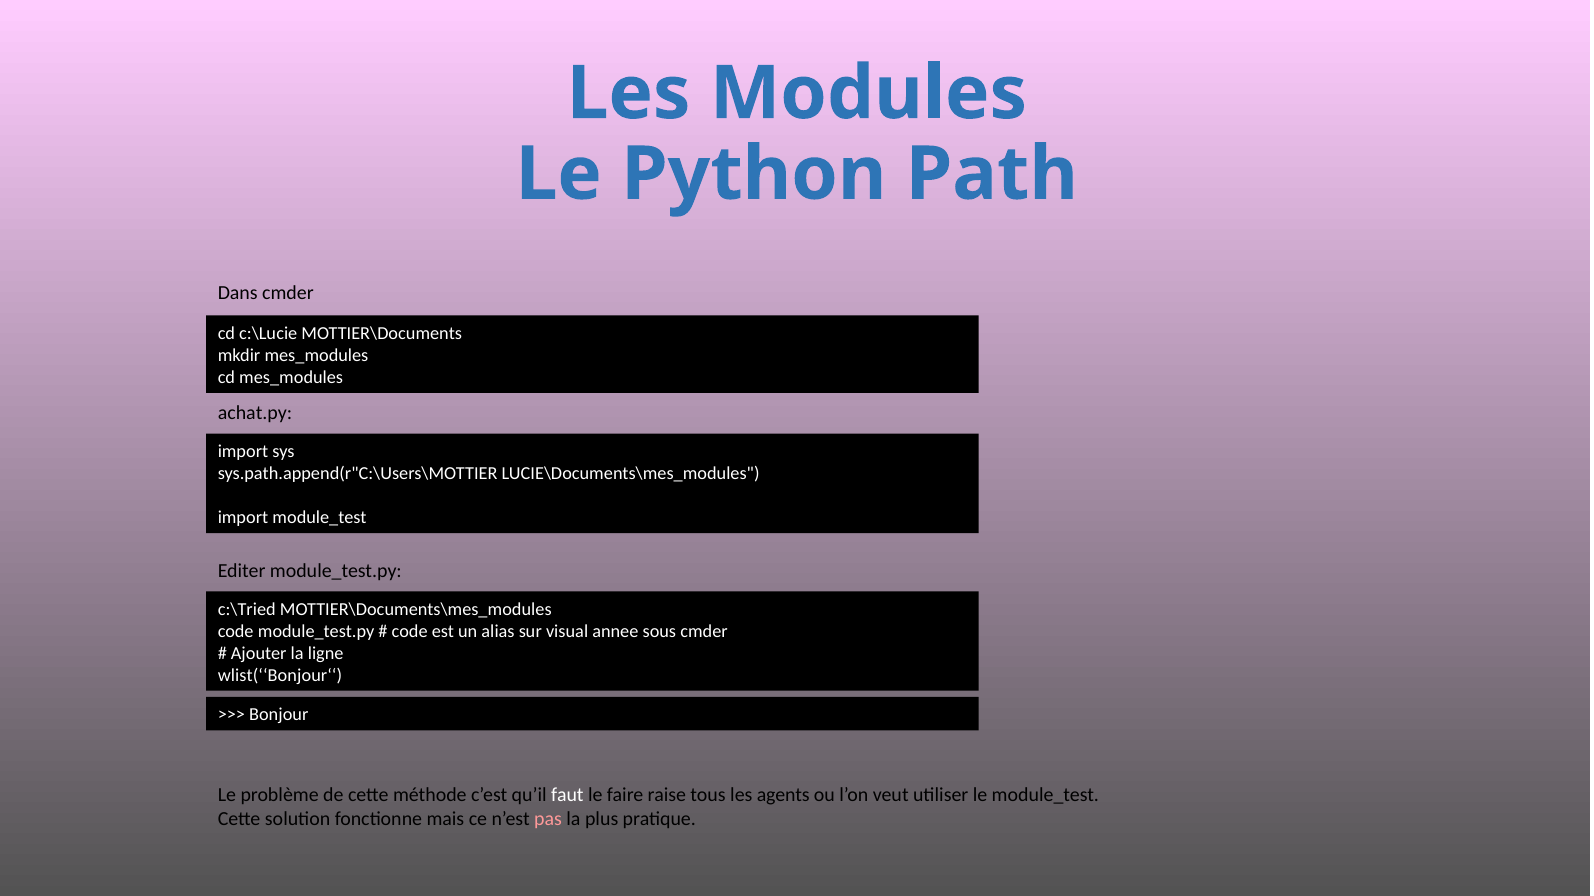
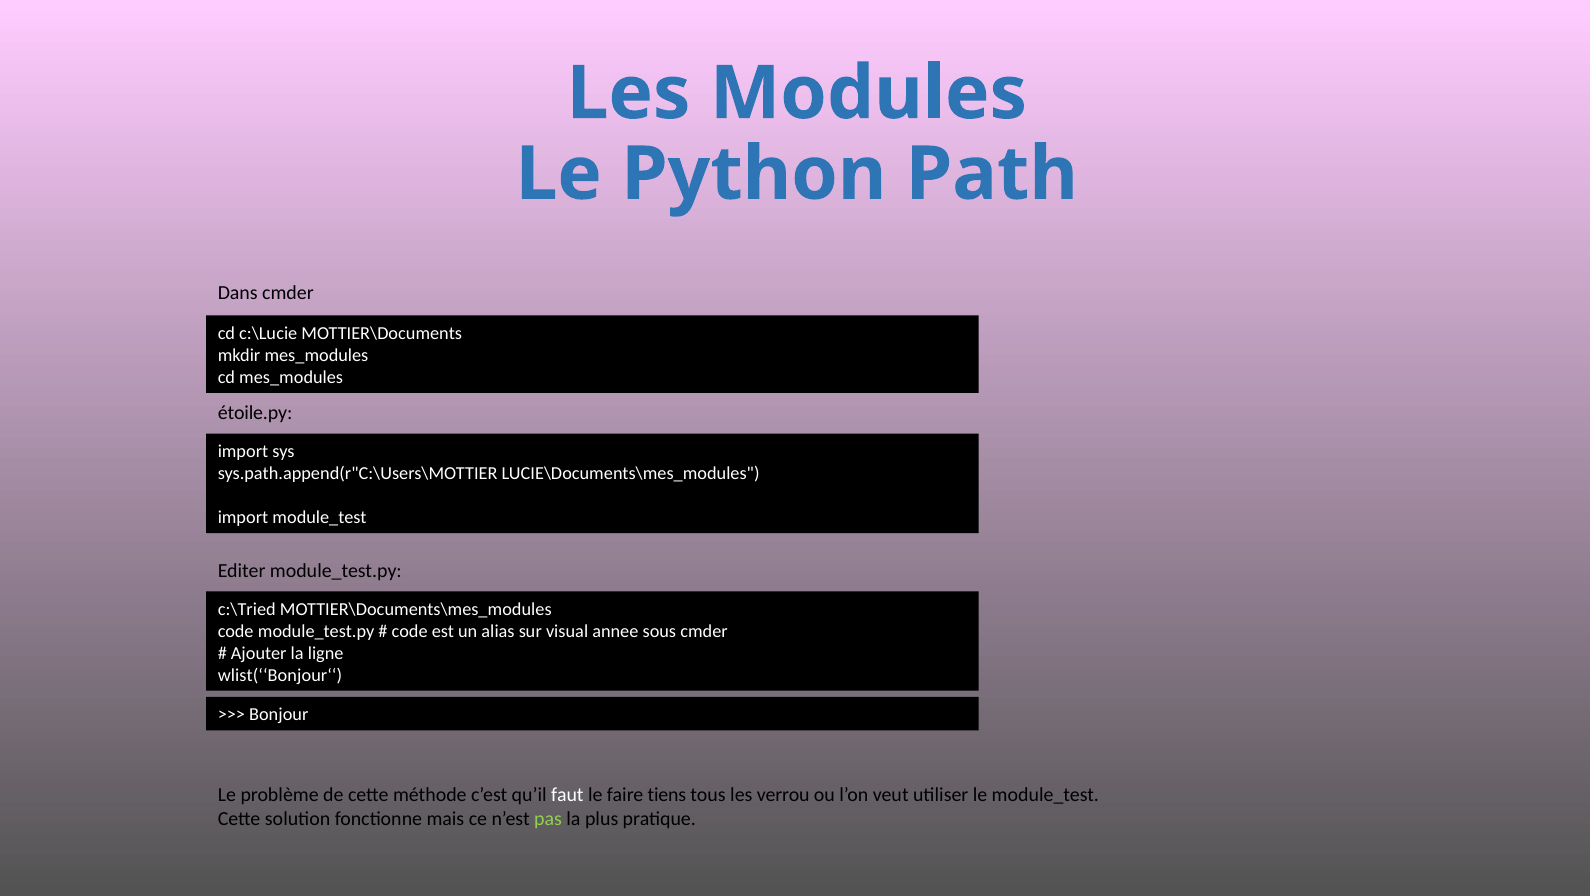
achat.py: achat.py -> étoile.py
raise: raise -> tiens
agents: agents -> verrou
pas colour: pink -> light green
